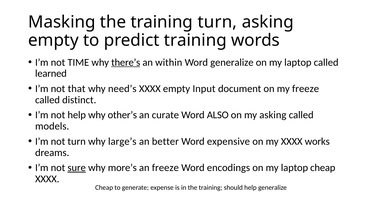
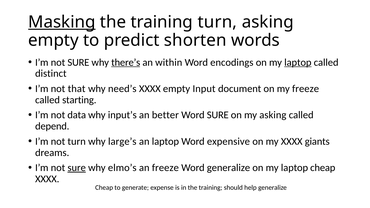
Masking underline: none -> present
predict training: training -> shorten
TIME at (78, 62): TIME -> SURE
Word generalize: generalize -> encodings
laptop at (298, 62) underline: none -> present
learned: learned -> distinct
distinct: distinct -> starting
not help: help -> data
other’s: other’s -> input’s
curate: curate -> better
Word ALSO: ALSO -> SURE
models: models -> depend
an better: better -> laptop
works: works -> giants
more’s: more’s -> elmo’s
Word encodings: encodings -> generalize
